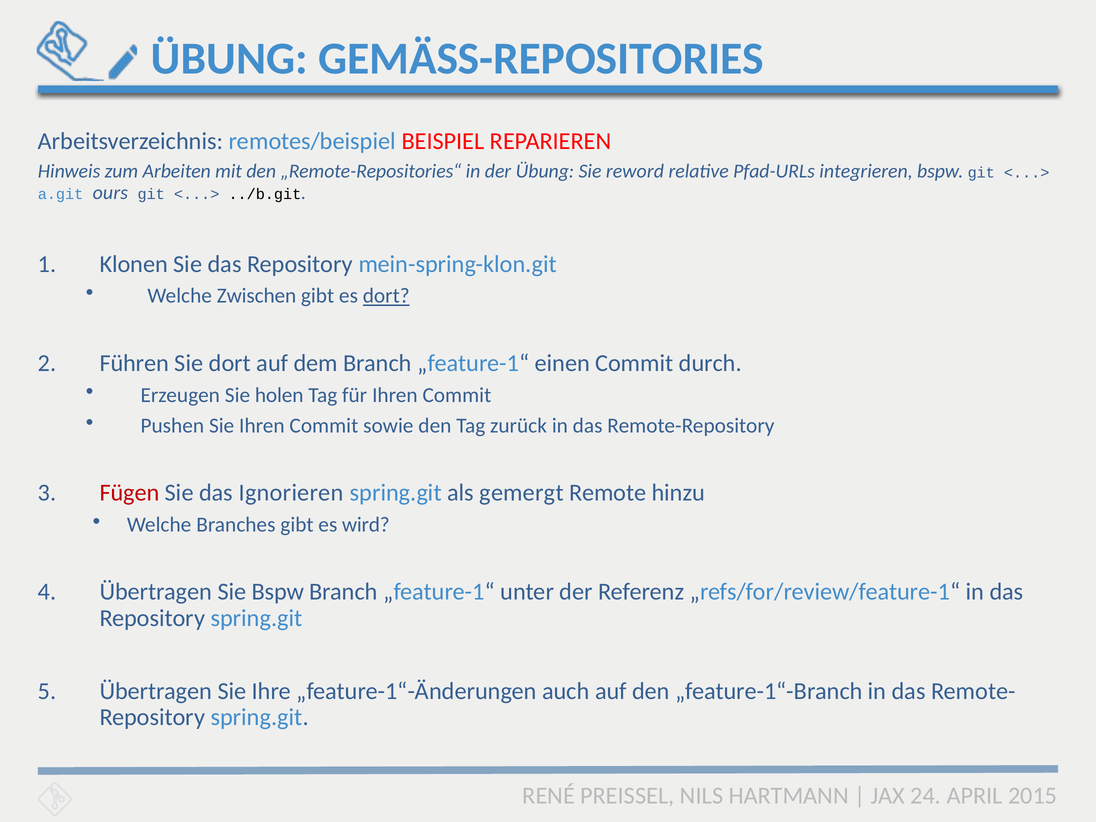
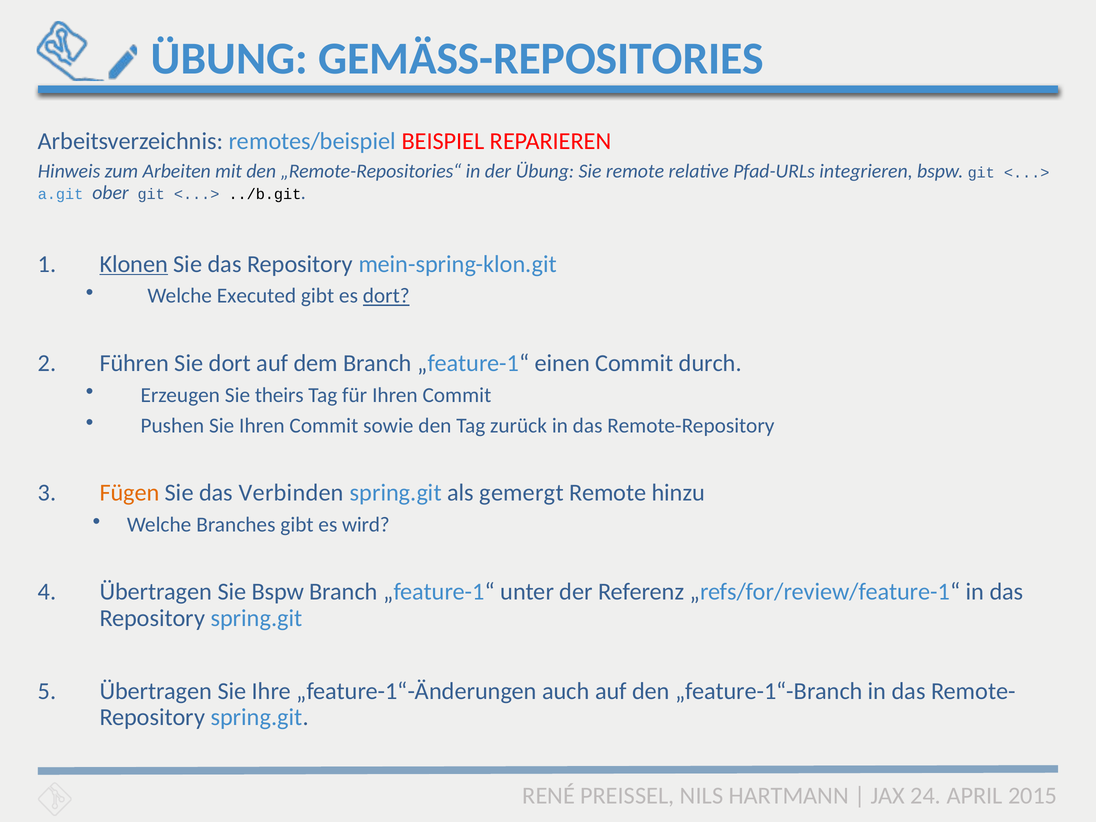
Sie reword: reword -> remote
ours: ours -> ober
Klonen underline: none -> present
Zwischen: Zwischen -> Executed
holen: holen -> theirs
Fügen colour: red -> orange
Ignorieren: Ignorieren -> Verbinden
